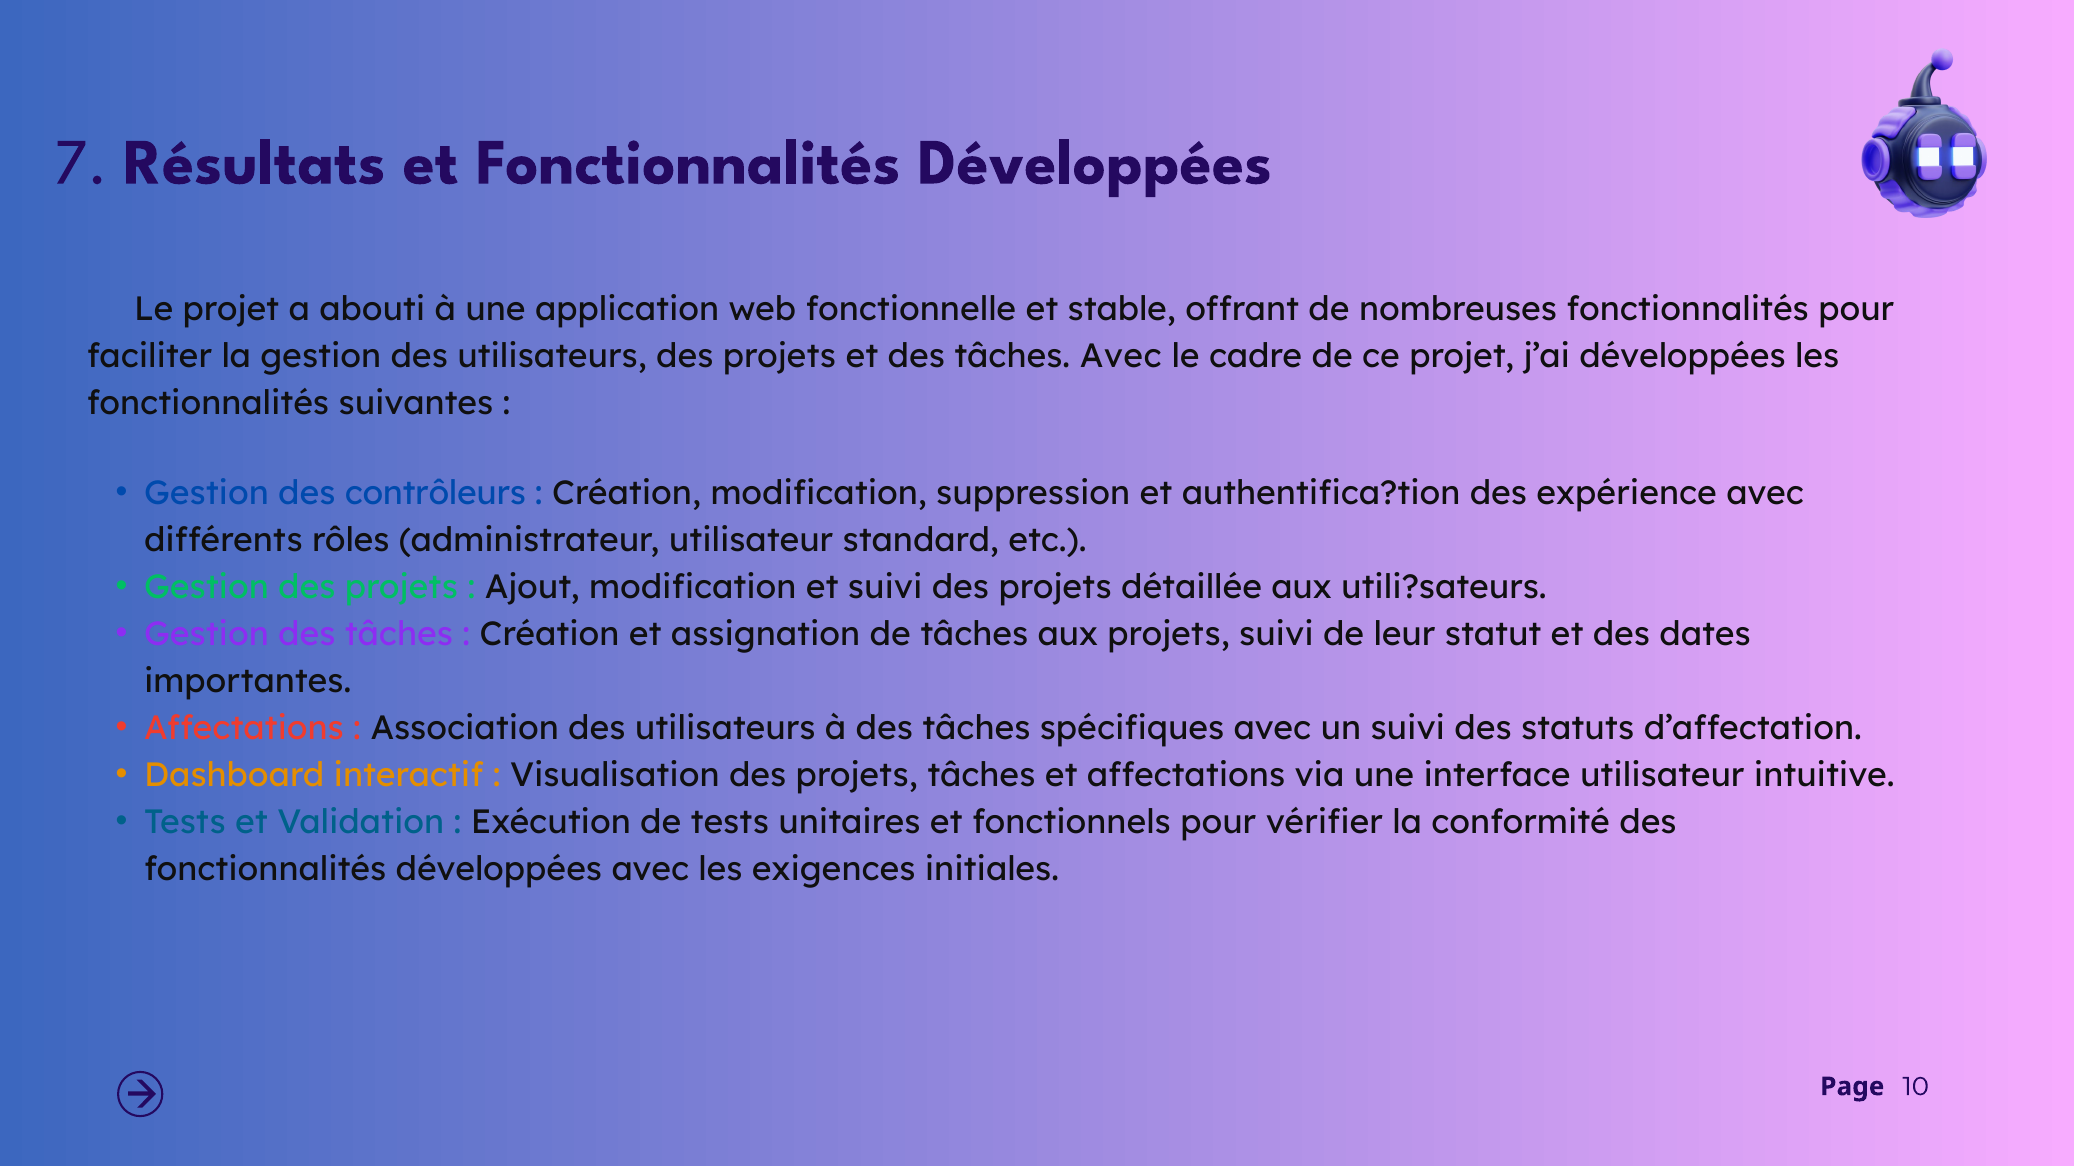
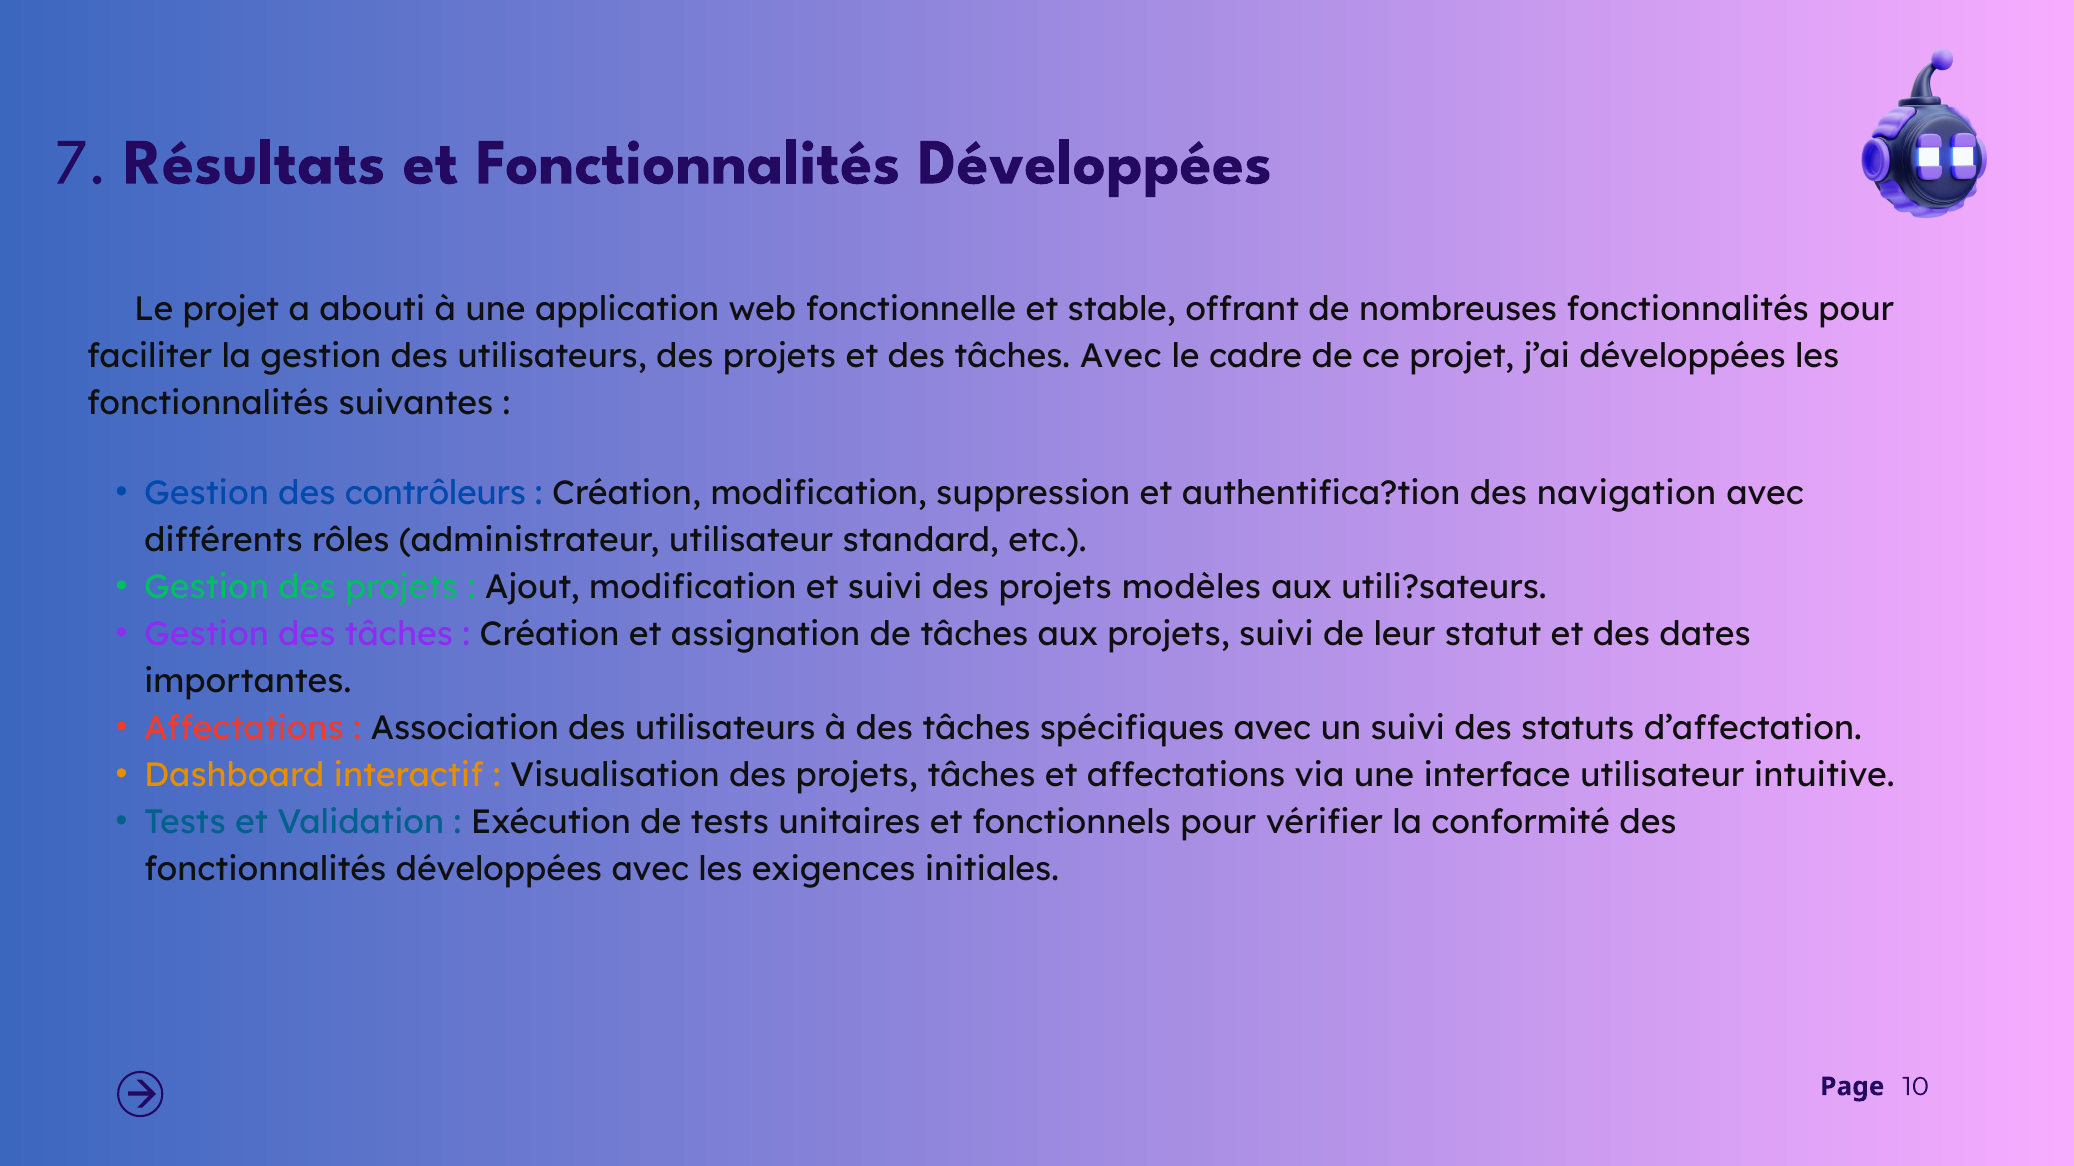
expérience: expérience -> navigation
détaillée: détaillée -> modèles
